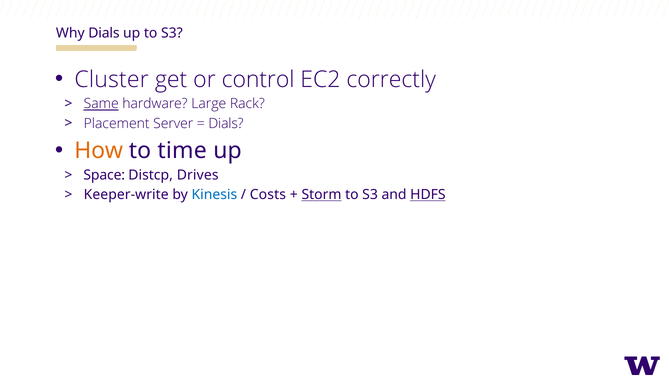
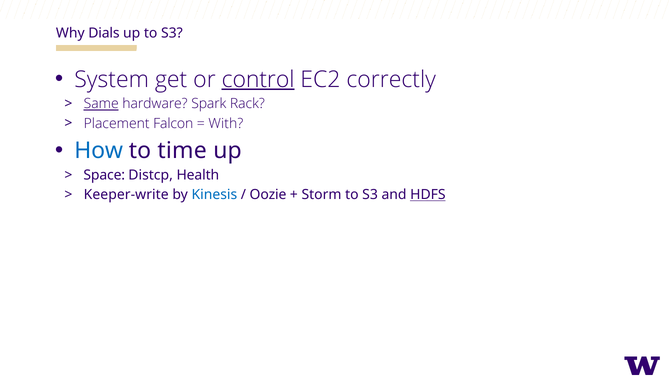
Cluster: Cluster -> System
control underline: none -> present
Large: Large -> Spark
Server: Server -> Falcon
Dials at (226, 123): Dials -> With
How colour: orange -> blue
Drives: Drives -> Health
Costs: Costs -> Oozie
Storm underline: present -> none
